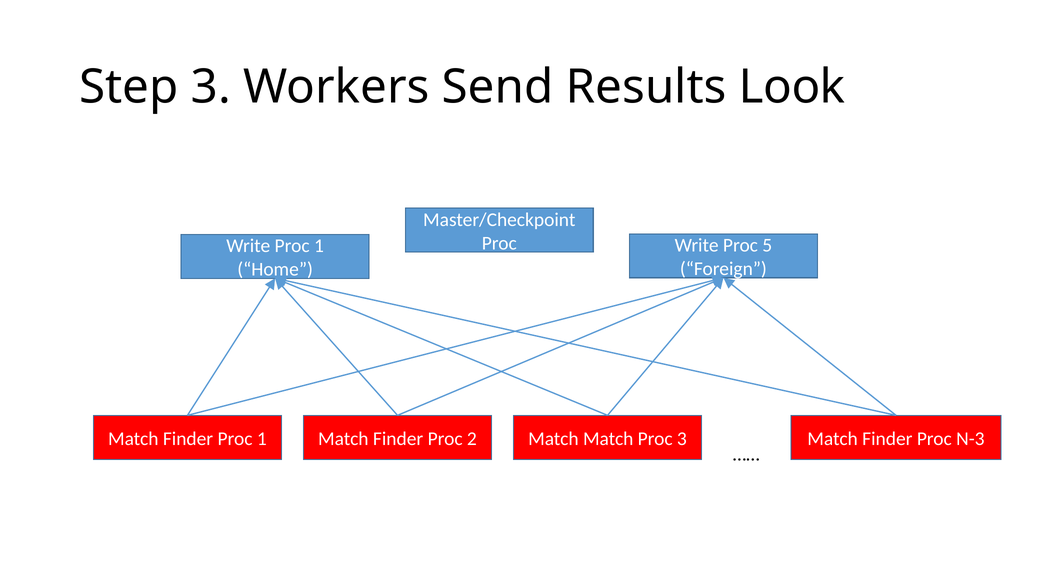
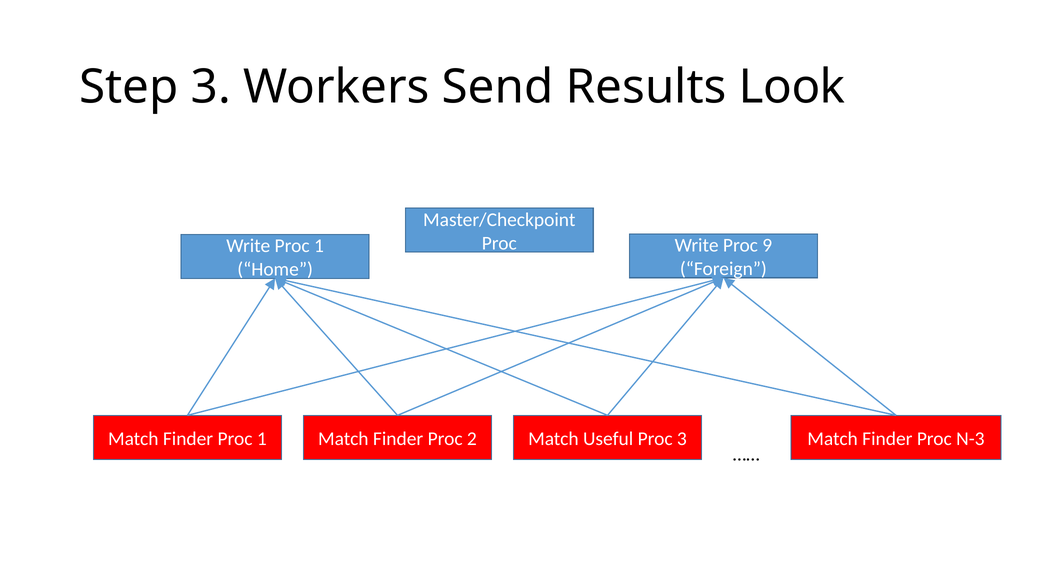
5: 5 -> 9
Match Match: Match -> Useful
